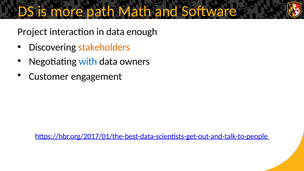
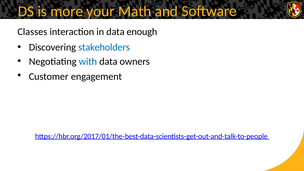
path: path -> your
Project: Project -> Classes
stakeholders colour: orange -> blue
